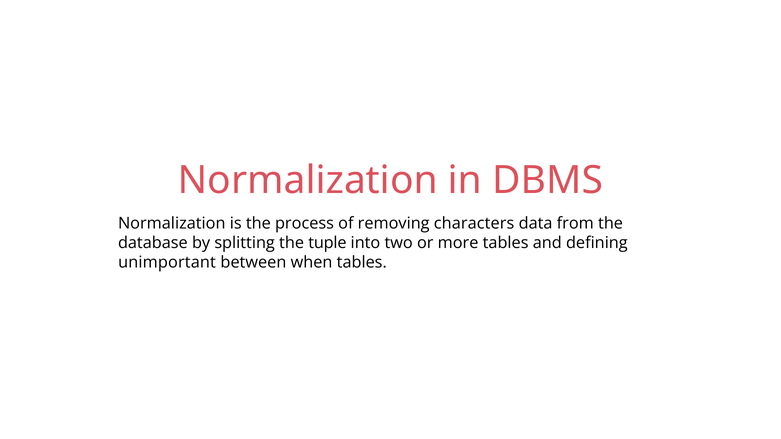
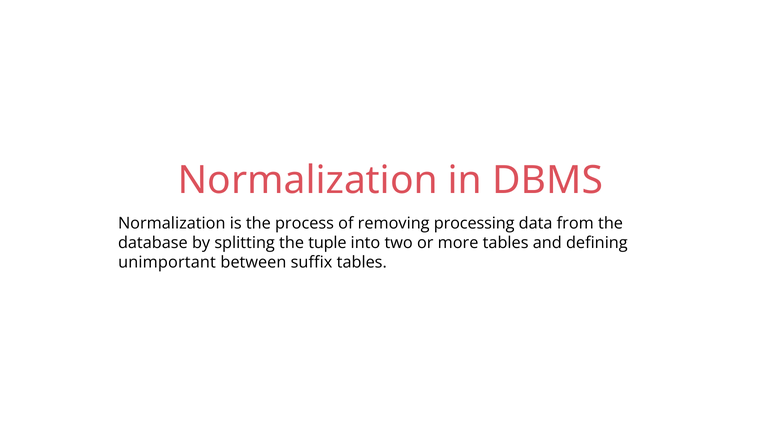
characters: characters -> processing
when: when -> suffix
